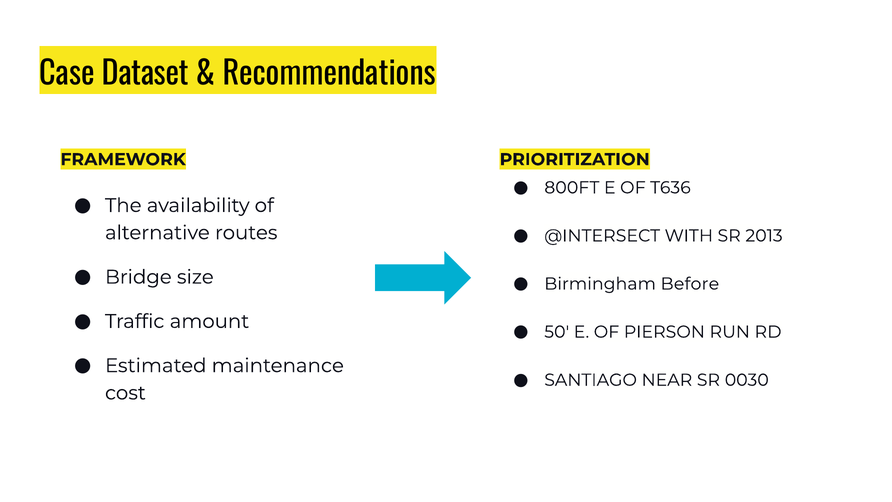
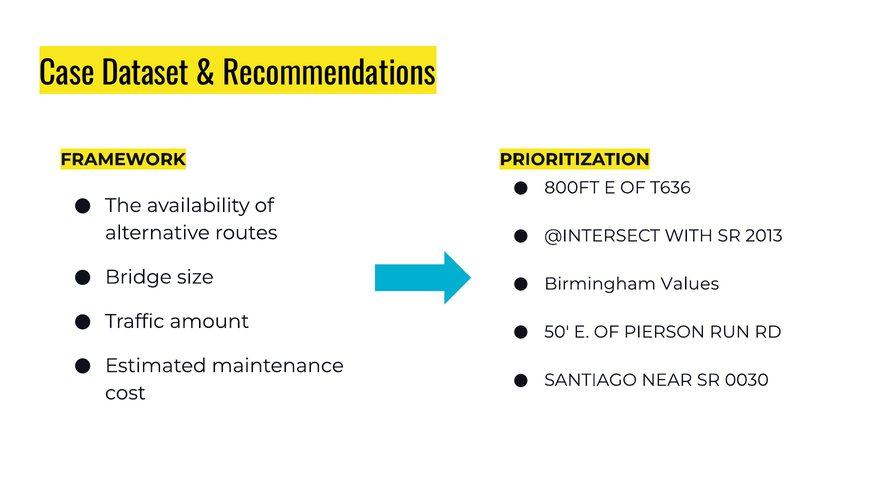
Before: Before -> Values
